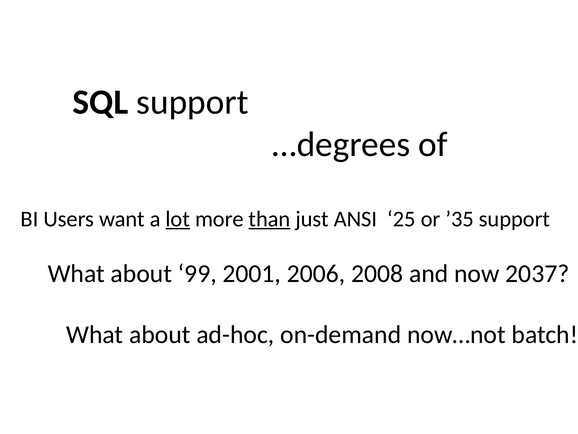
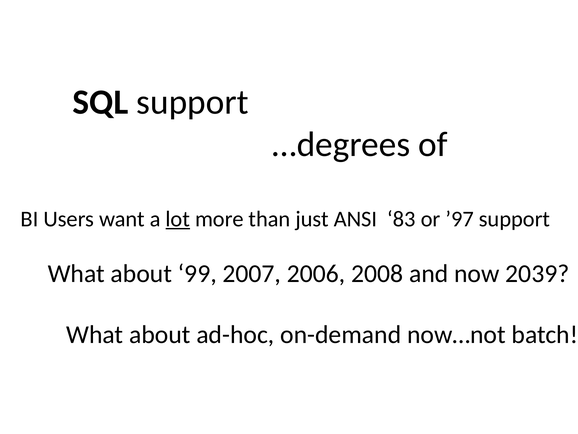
than underline: present -> none
25: 25 -> 83
’35: ’35 -> ’97
2001: 2001 -> 2007
2037: 2037 -> 2039
